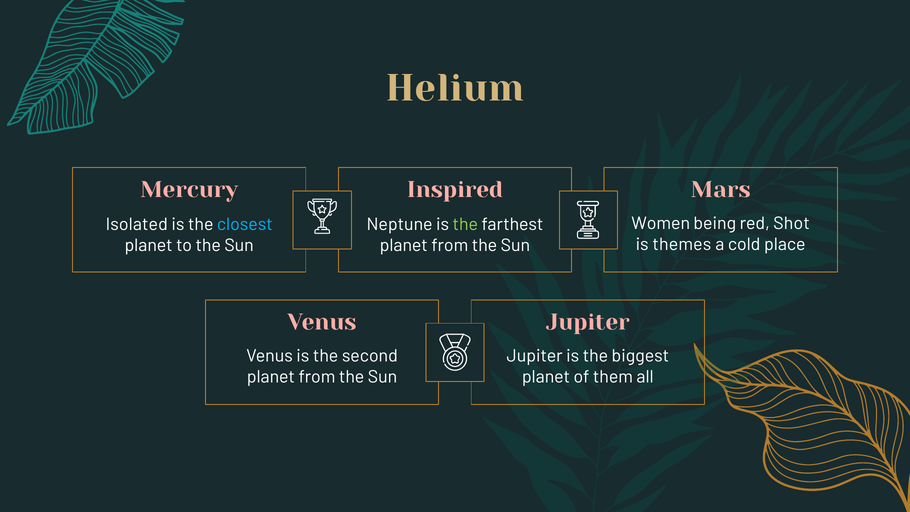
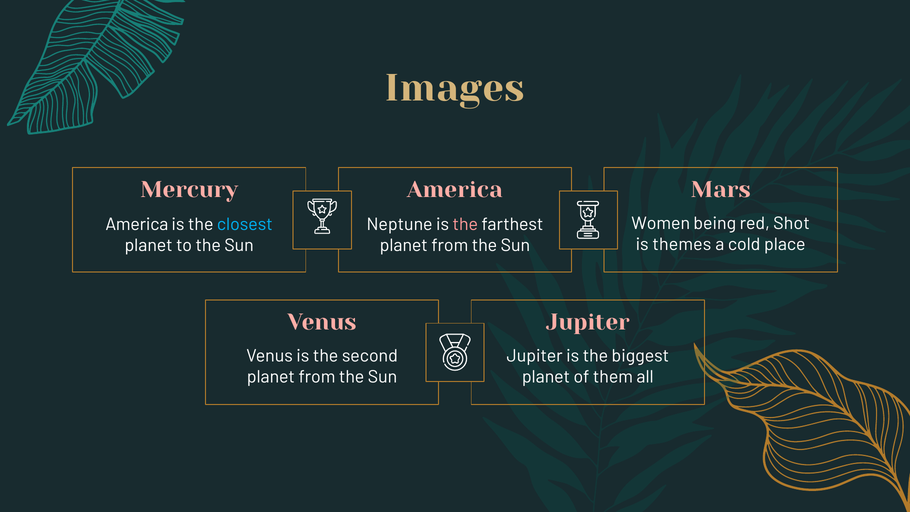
Helium: Helium -> Images
Inspired at (455, 190): Inspired -> America
Isolated at (137, 224): Isolated -> America
the at (465, 224) colour: light green -> pink
